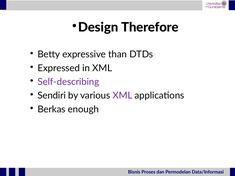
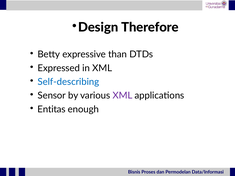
Self-describing colour: purple -> blue
Sendiri: Sendiri -> Sensor
Berkas: Berkas -> Entitas
